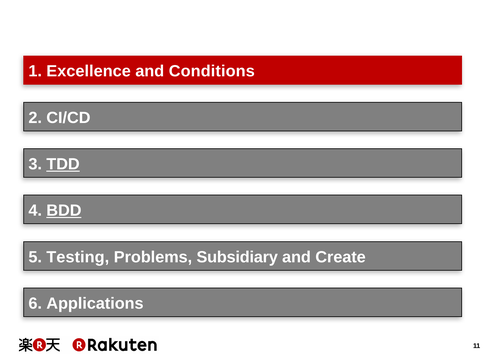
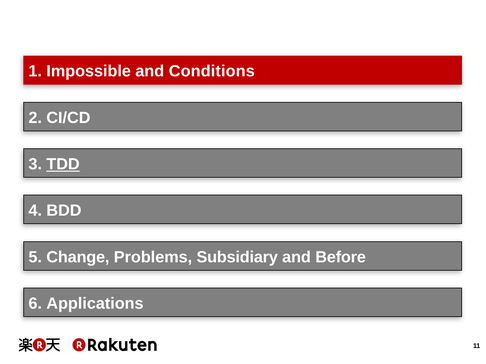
Excellence: Excellence -> Impossible
BDD underline: present -> none
Testing: Testing -> Change
Create: Create -> Before
